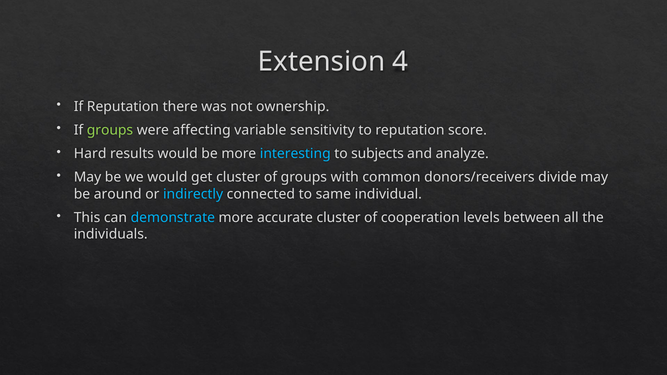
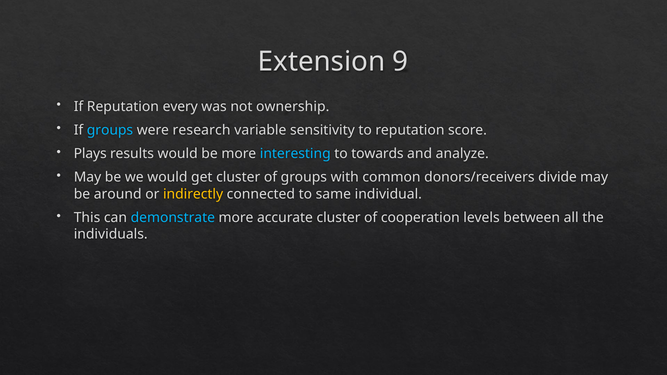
4: 4 -> 9
there: there -> every
groups at (110, 130) colour: light green -> light blue
affecting: affecting -> research
Hard: Hard -> Plays
subjects: subjects -> towards
indirectly colour: light blue -> yellow
